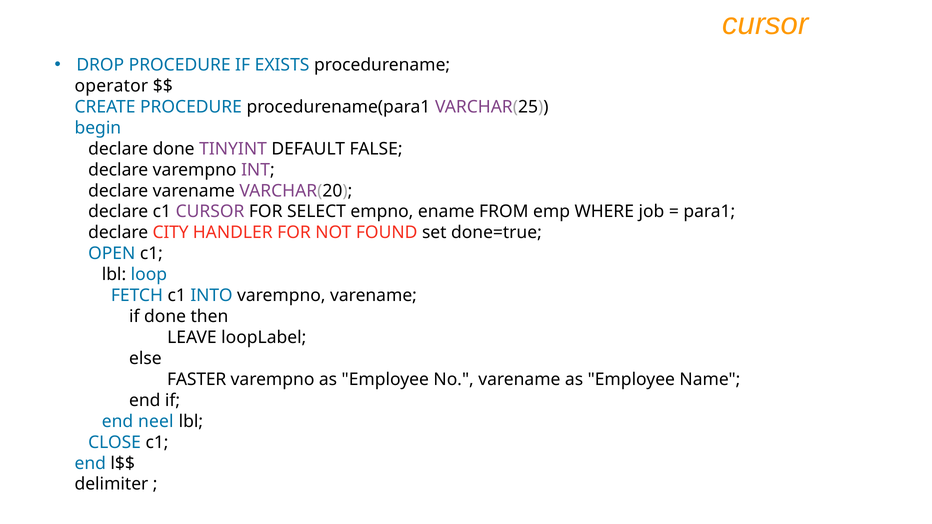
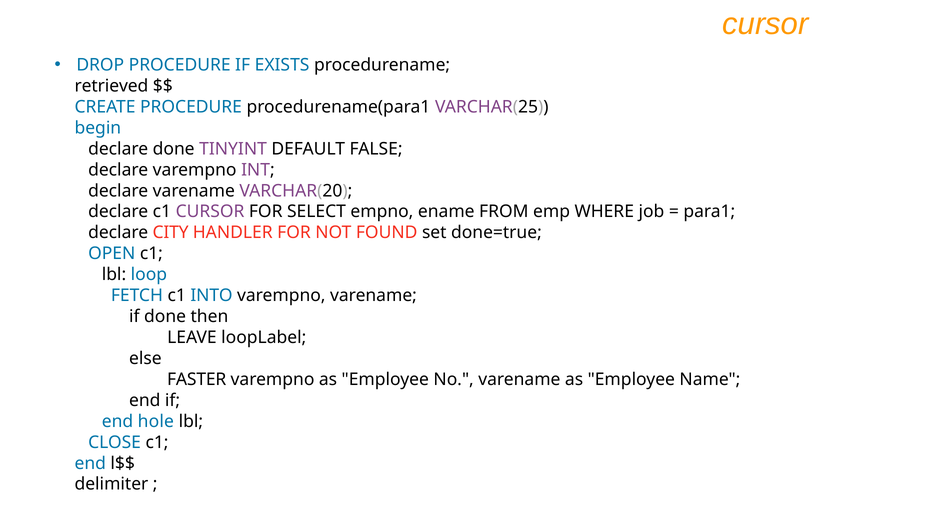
operator: operator -> retrieved
neel: neel -> hole
